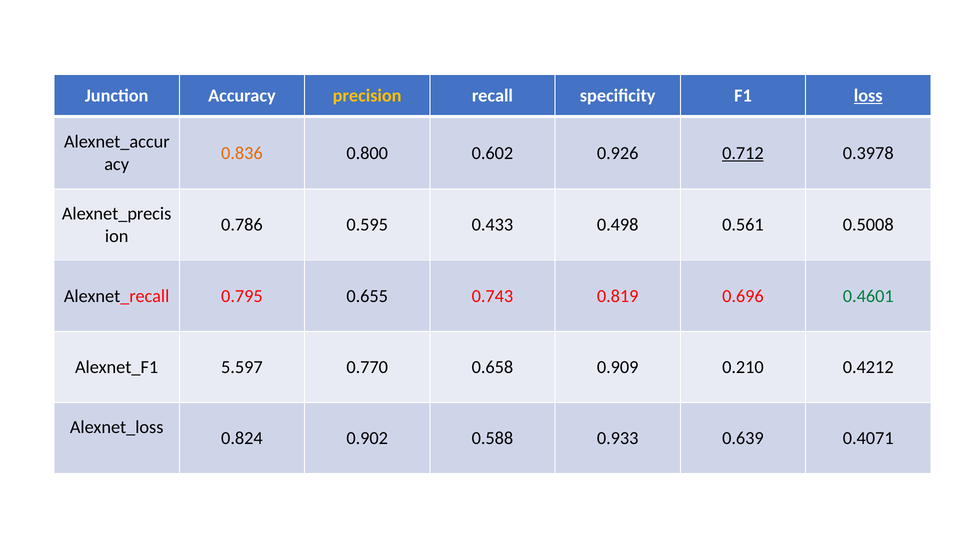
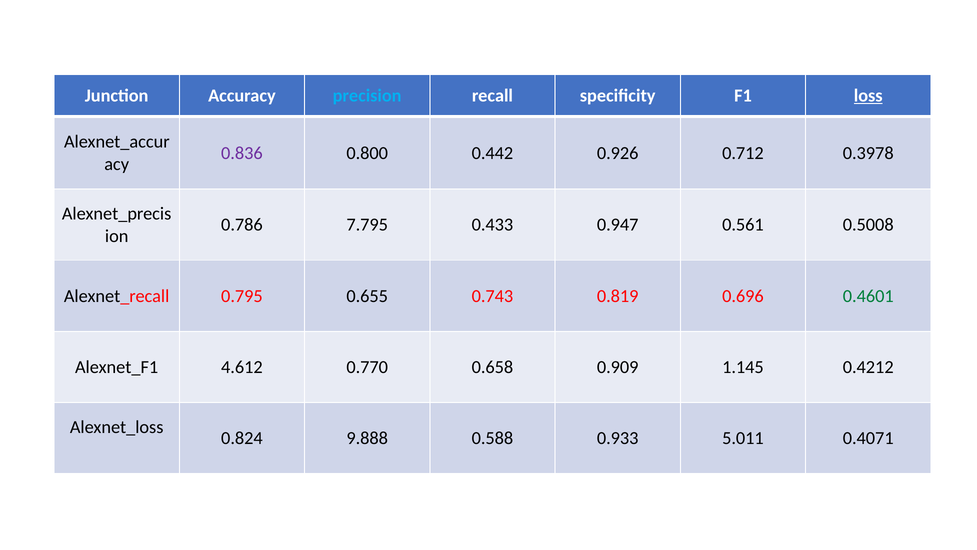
precision colour: yellow -> light blue
0.836 colour: orange -> purple
0.602: 0.602 -> 0.442
0.712 underline: present -> none
0.595: 0.595 -> 7.795
0.498: 0.498 -> 0.947
5.597: 5.597 -> 4.612
0.210: 0.210 -> 1.145
0.902: 0.902 -> 9.888
0.639: 0.639 -> 5.011
